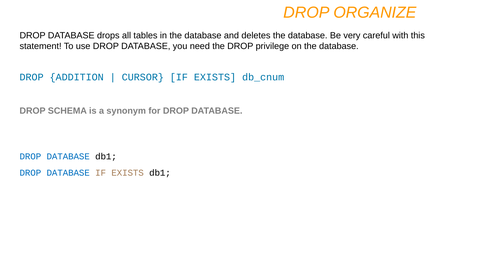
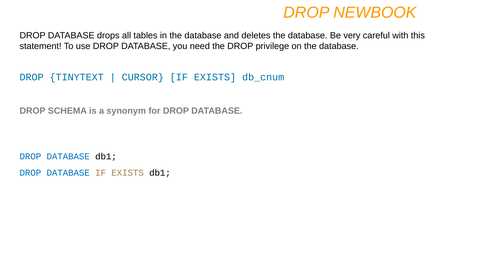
ORGANIZE: ORGANIZE -> NEWBOOK
ADDITION: ADDITION -> TINYTEXT
